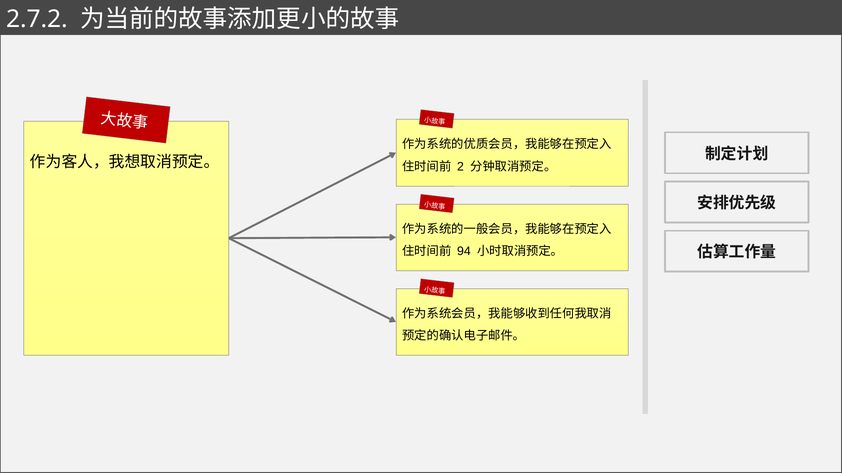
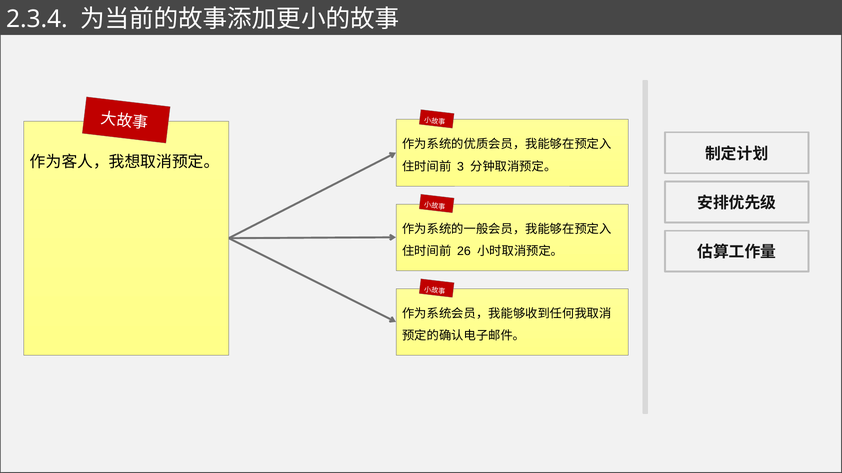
2.7.2: 2.7.2 -> 2.3.4
2: 2 -> 3
94: 94 -> 26
